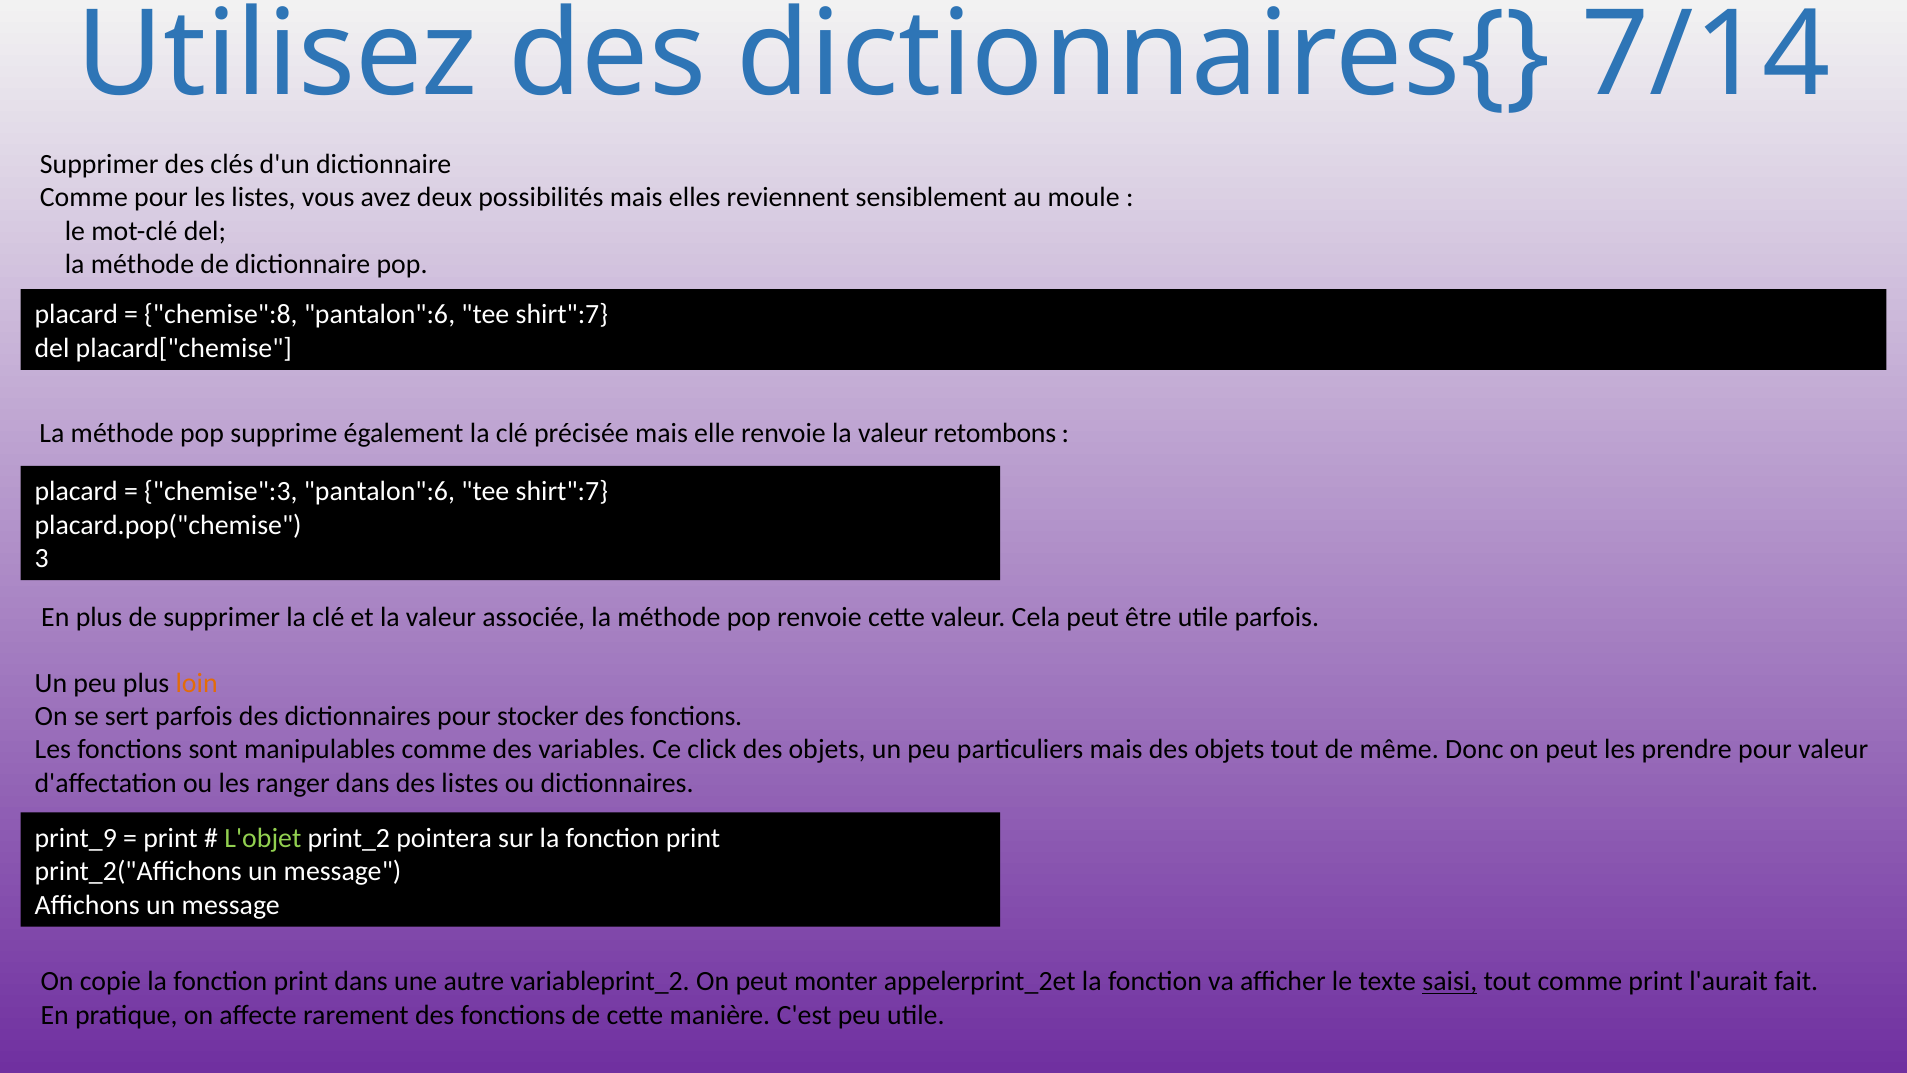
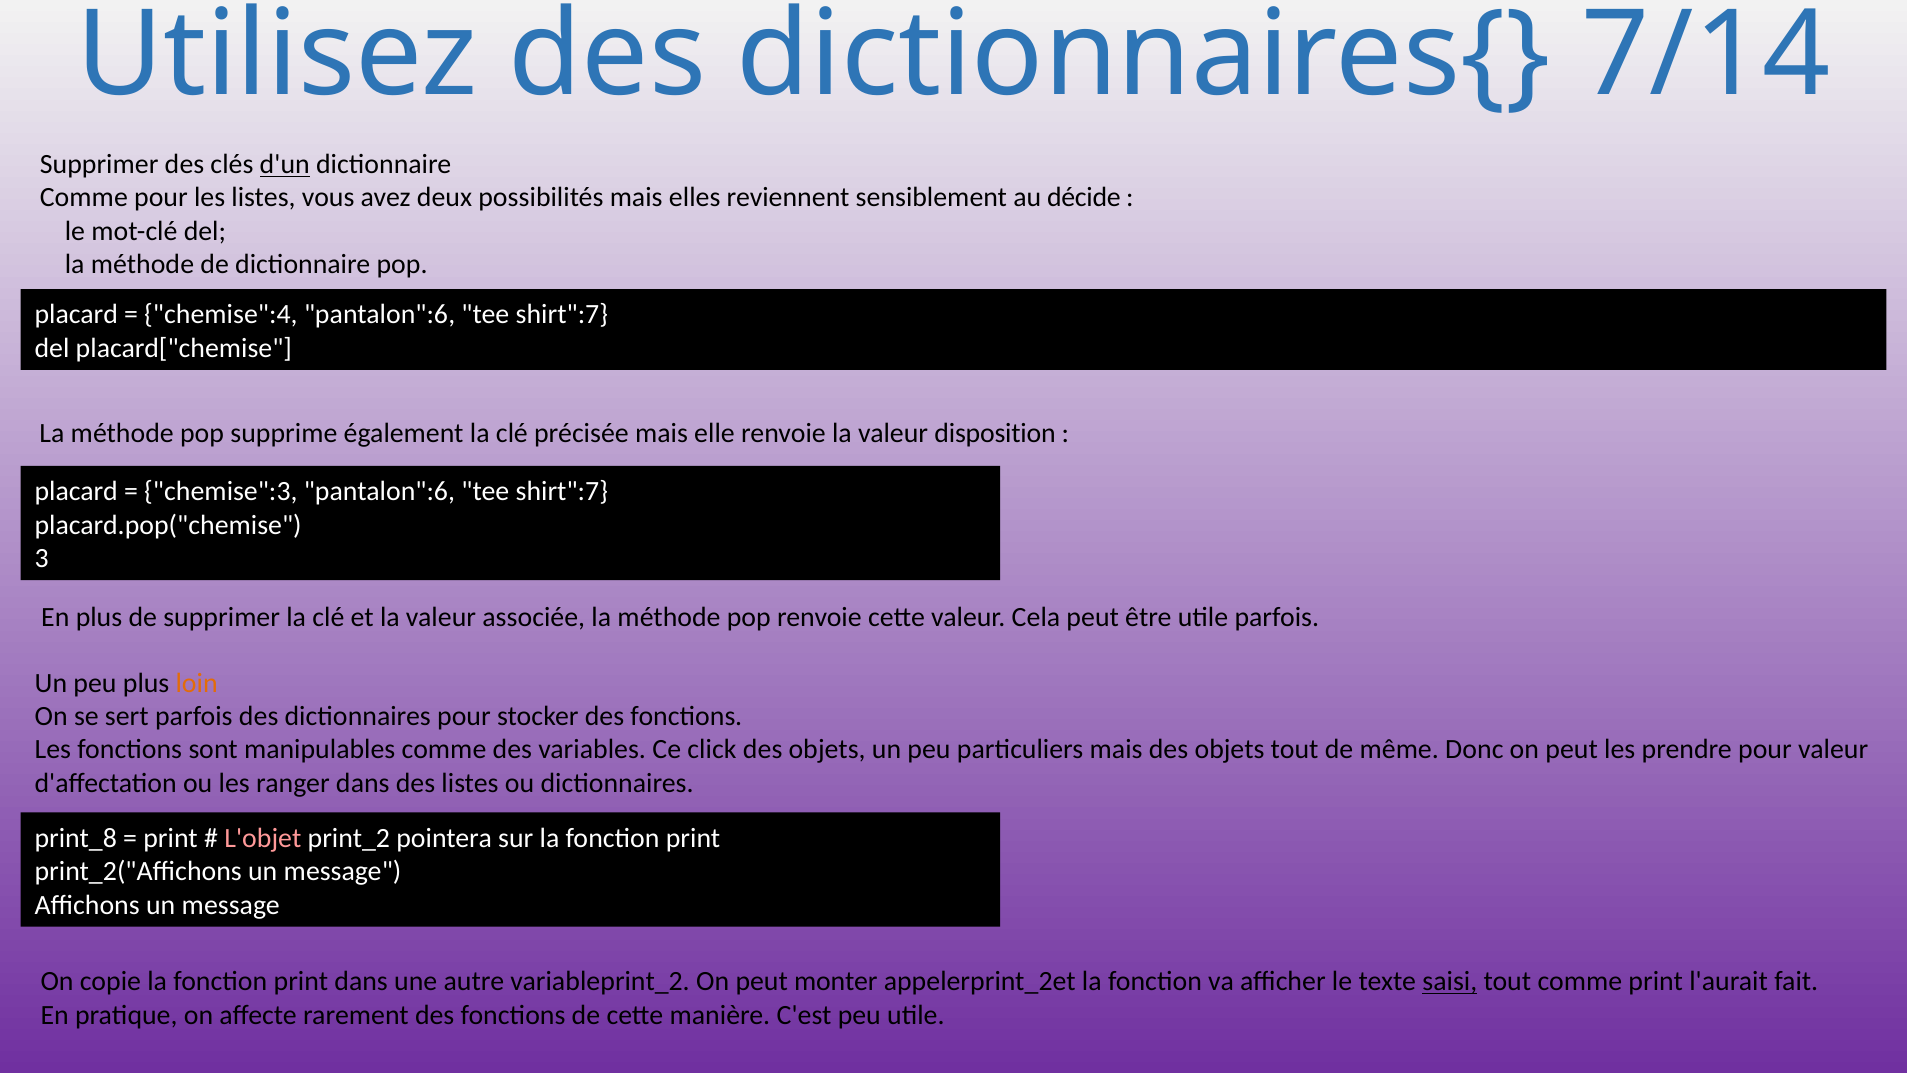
d'un underline: none -> present
moule: moule -> décide
chemise":8: chemise":8 -> chemise":4
retombons: retombons -> disposition
print_9: print_9 -> print_8
L'objet colour: light green -> pink
